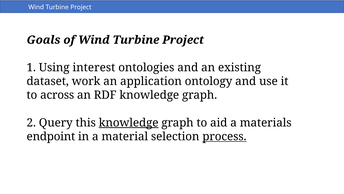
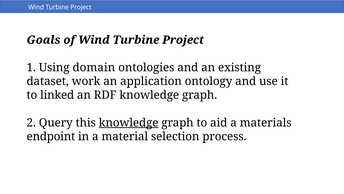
interest: interest -> domain
across: across -> linked
process underline: present -> none
